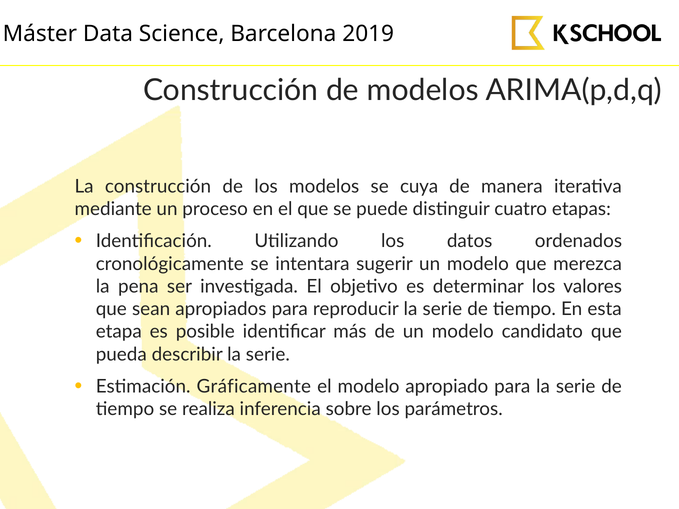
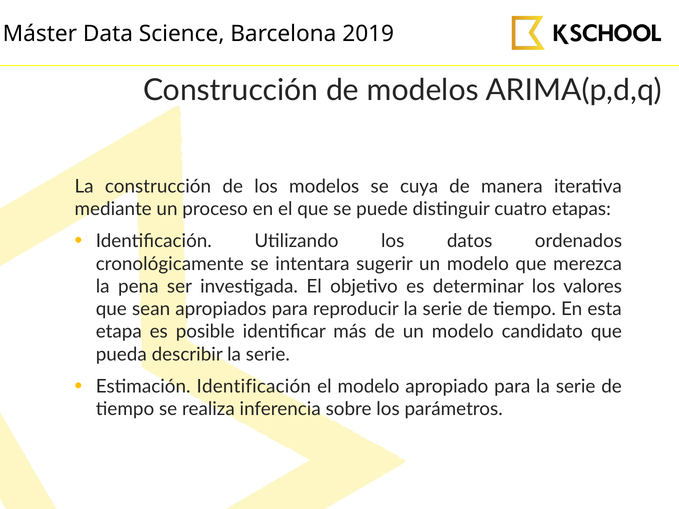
Estimación Gráficamente: Gráficamente -> Identificación
